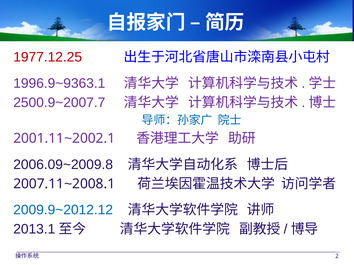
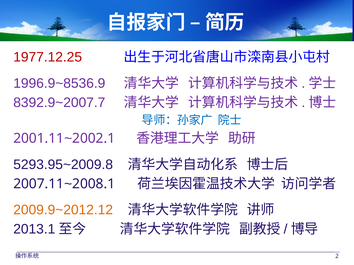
1996.9~9363.1: 1996.9~9363.1 -> 1996.9~8536.9
2500.9~2007.7: 2500.9~2007.7 -> 8392.9~2007.7
2006.09~2009.8: 2006.09~2009.8 -> 5293.95~2009.8
2009.9~2012.12 colour: blue -> orange
